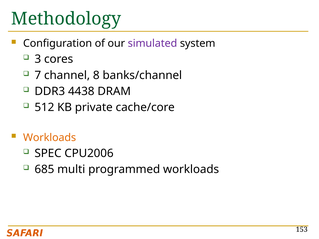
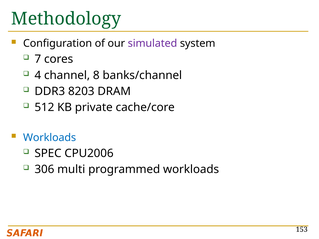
3: 3 -> 7
7: 7 -> 4
4438: 4438 -> 8203
Workloads at (50, 138) colour: orange -> blue
685: 685 -> 306
